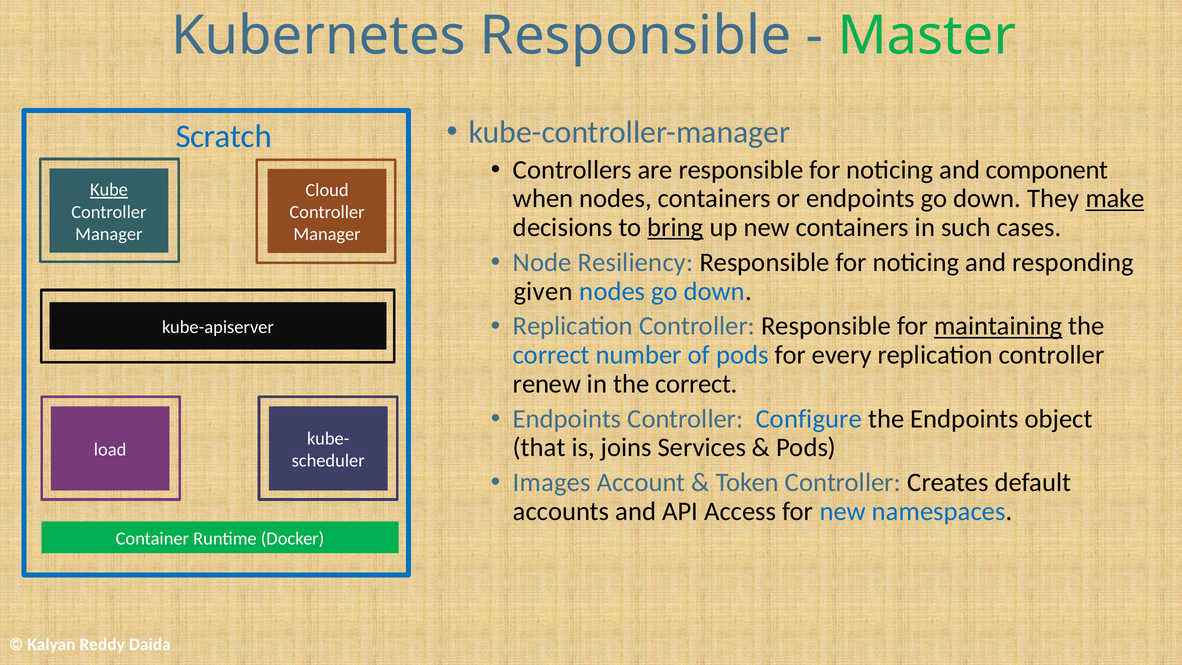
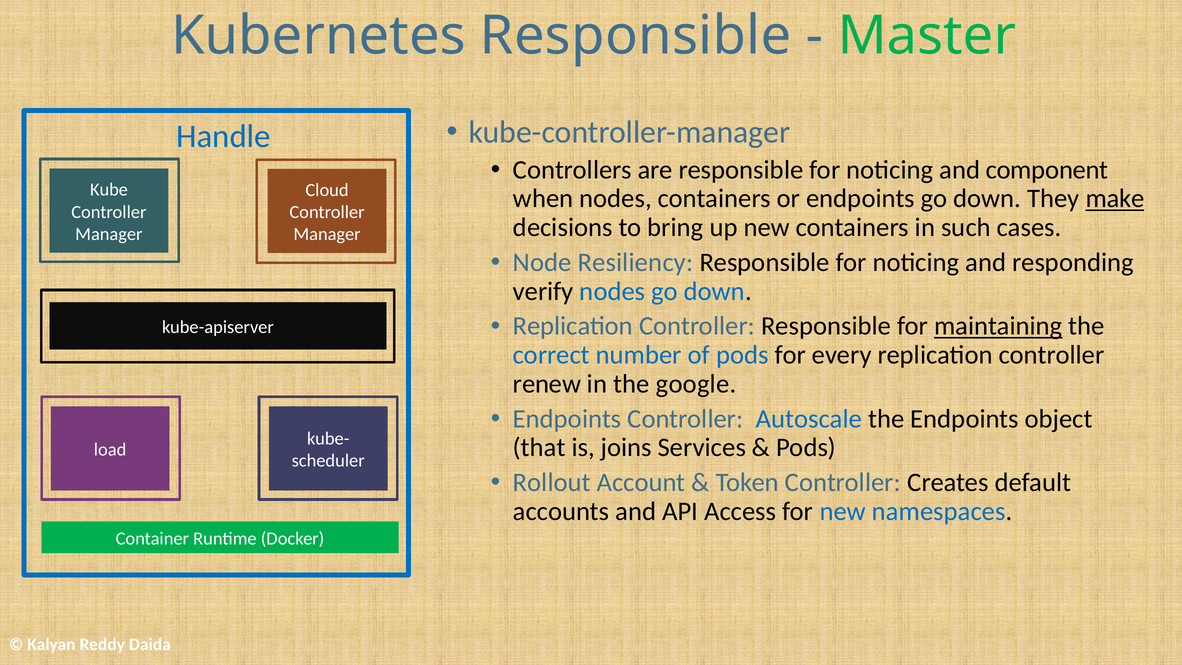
Scratch: Scratch -> Handle
Kube underline: present -> none
bring underline: present -> none
given: given -> verify
in the correct: correct -> google
Configure: Configure -> Autoscale
Images: Images -> Rollout
